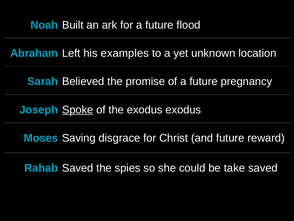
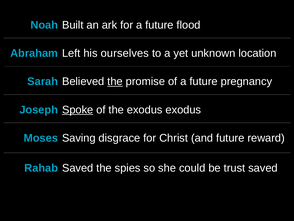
examples: examples -> ourselves
the at (115, 81) underline: none -> present
take: take -> trust
